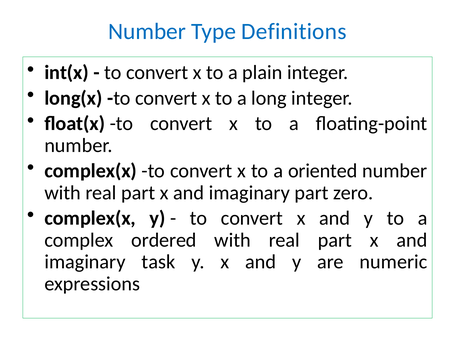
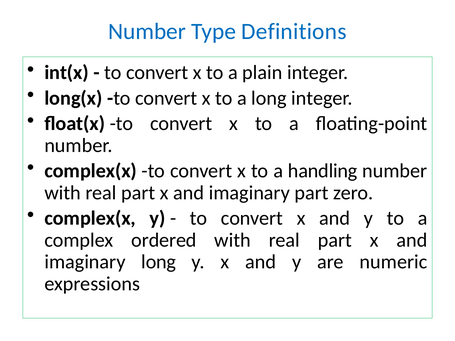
oriented: oriented -> handling
imaginary task: task -> long
